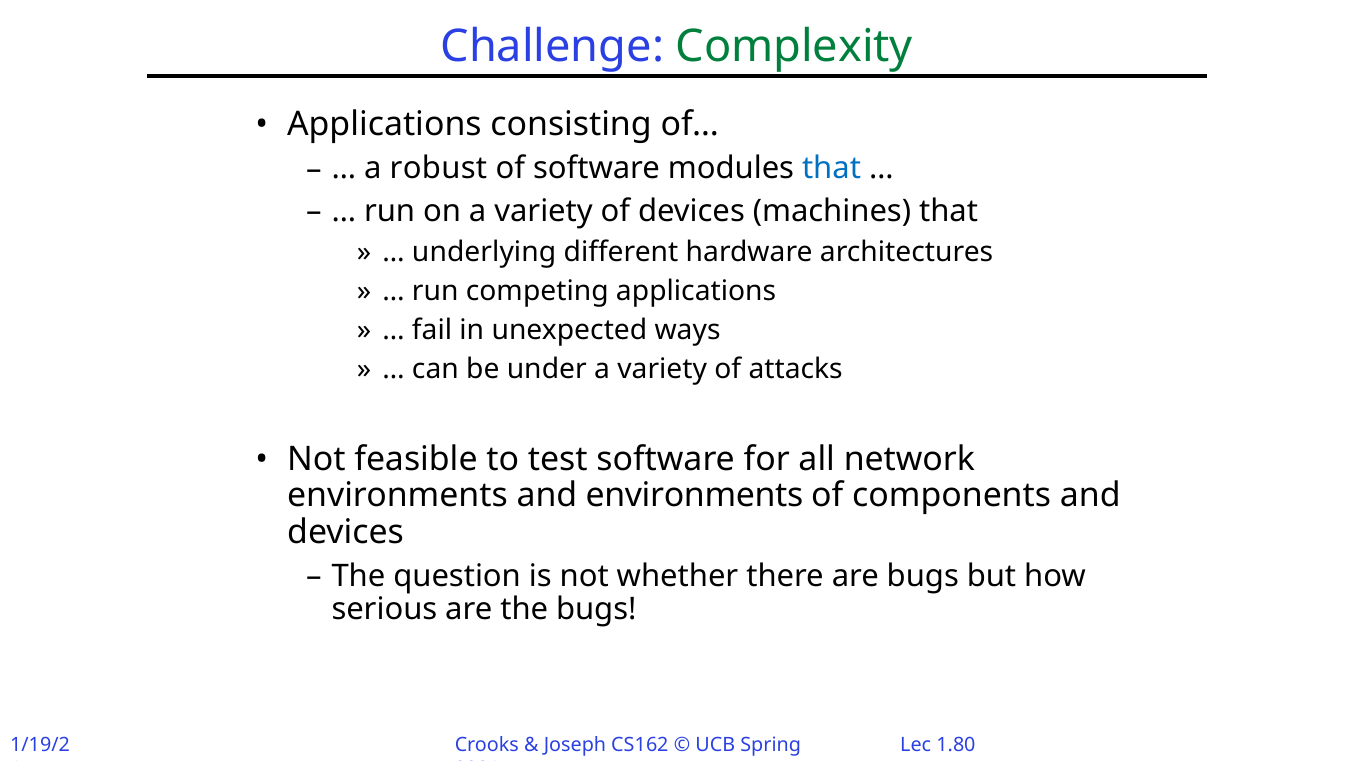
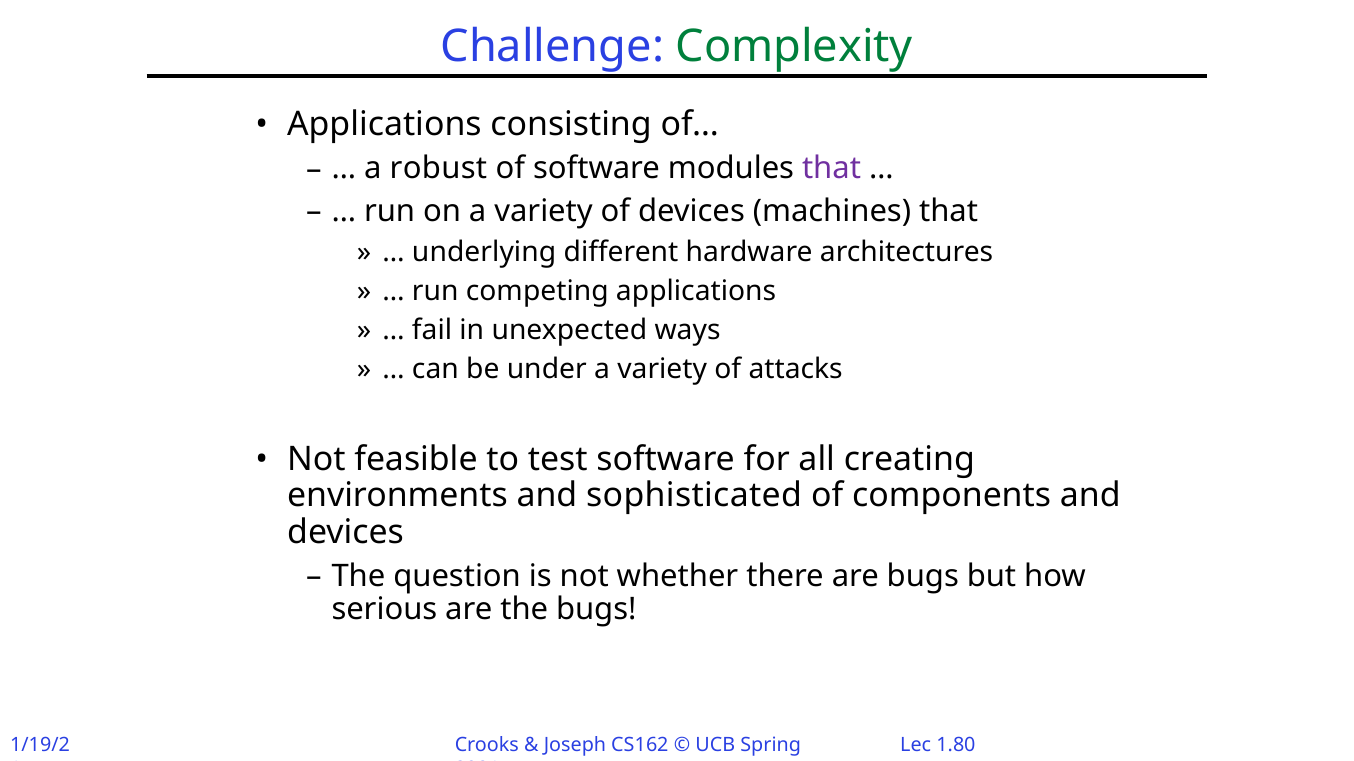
that at (832, 169) colour: blue -> purple
network: network -> creating
and environments: environments -> sophisticated
